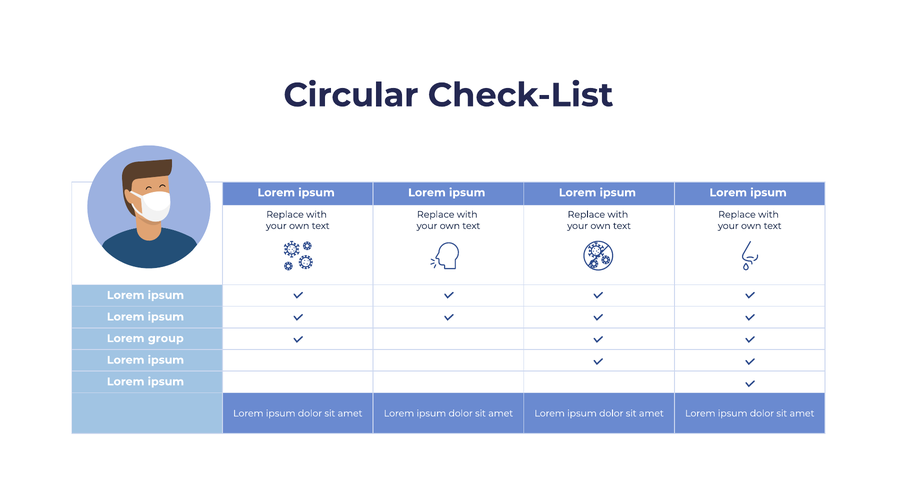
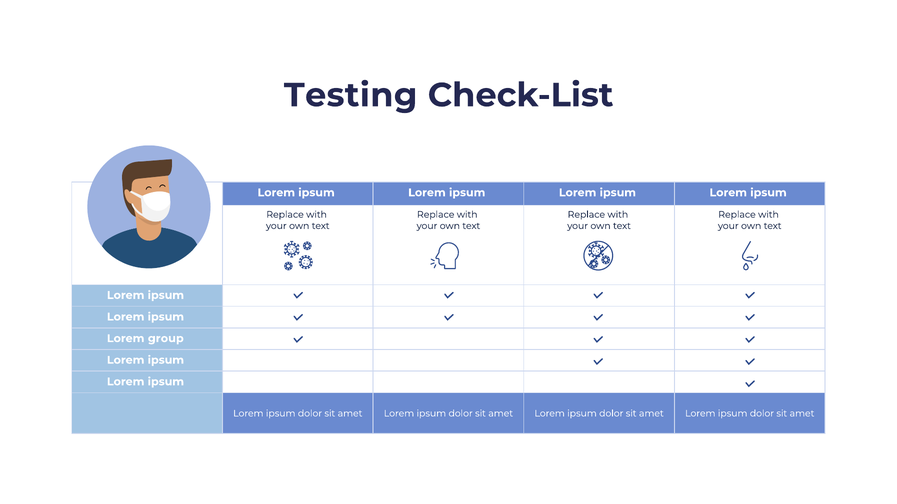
Circular: Circular -> Testing
